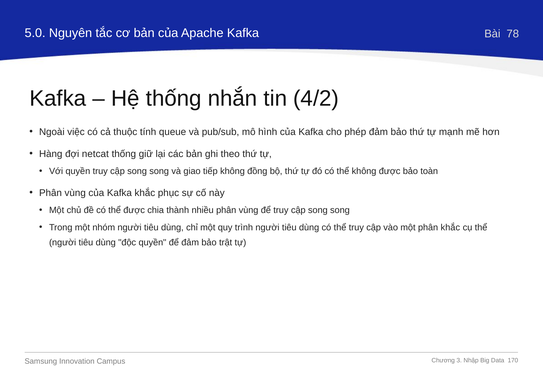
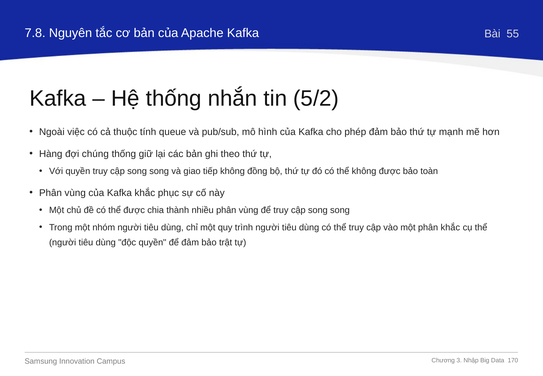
5.0: 5.0 -> 7.8
78: 78 -> 55
4/2: 4/2 -> 5/2
netcat: netcat -> chúng
